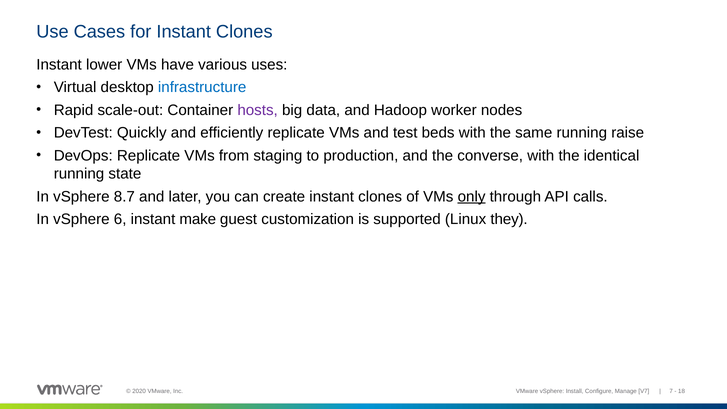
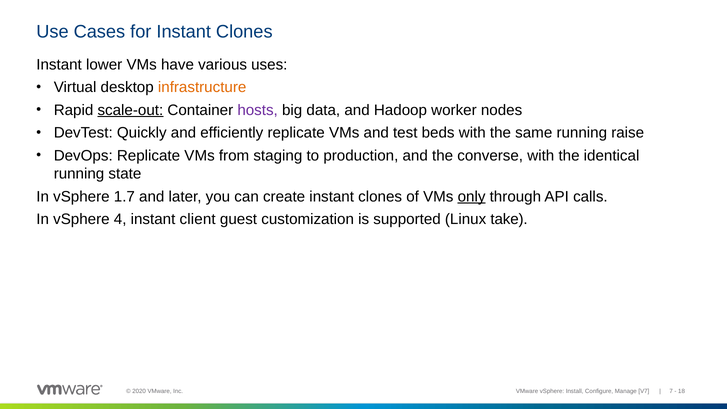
infrastructure colour: blue -> orange
scale-out underline: none -> present
8.7: 8.7 -> 1.7
6: 6 -> 4
make: make -> client
they: they -> take
